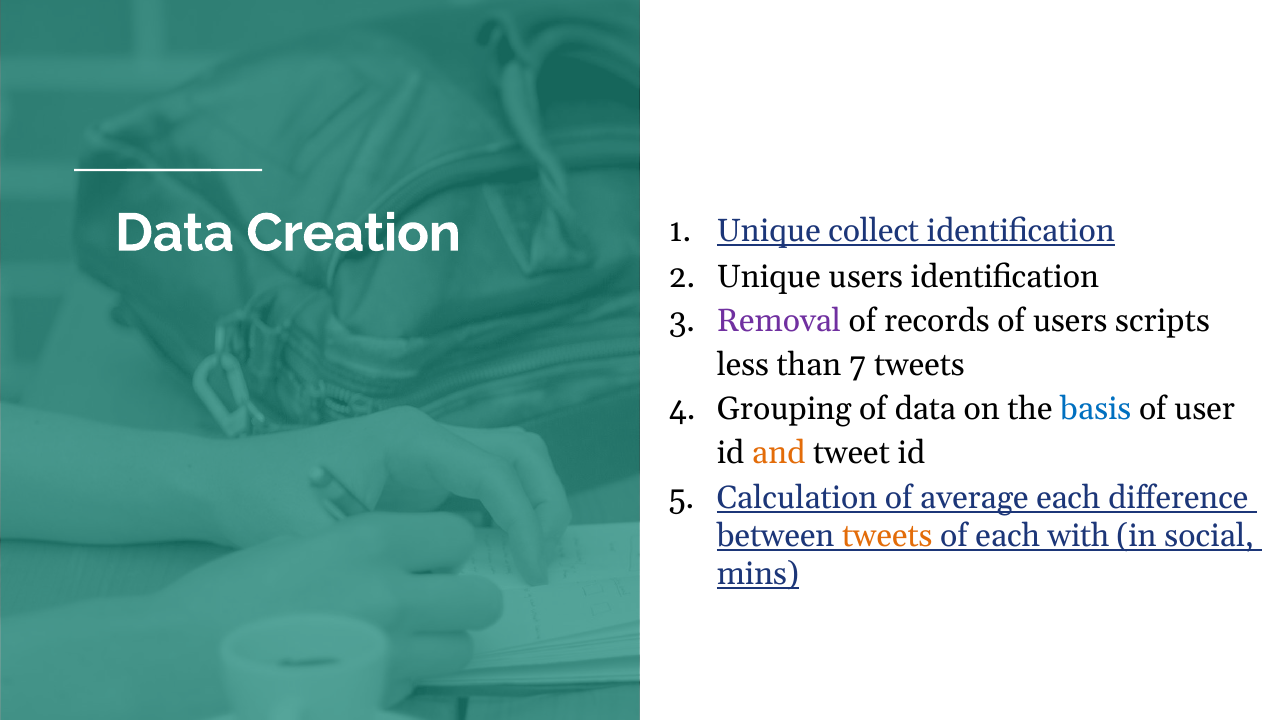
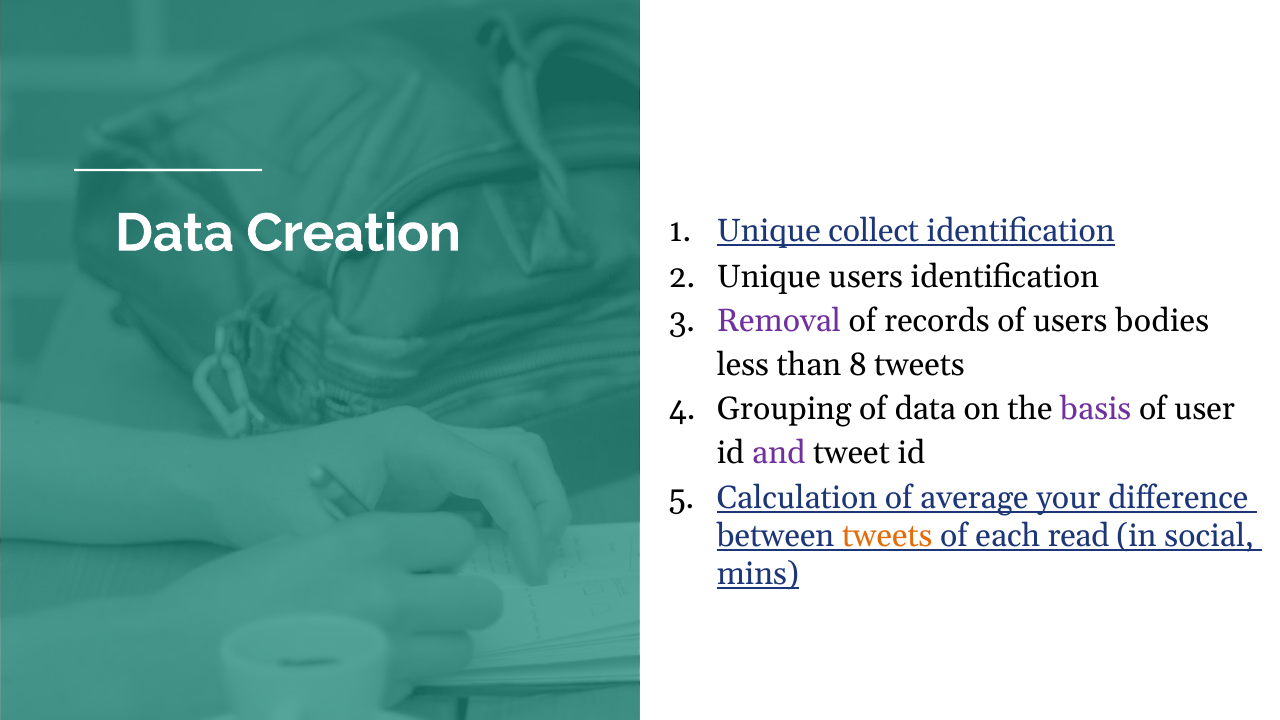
scripts: scripts -> bodies
7: 7 -> 8
basis colour: blue -> purple
and colour: orange -> purple
average each: each -> your
with: with -> read
